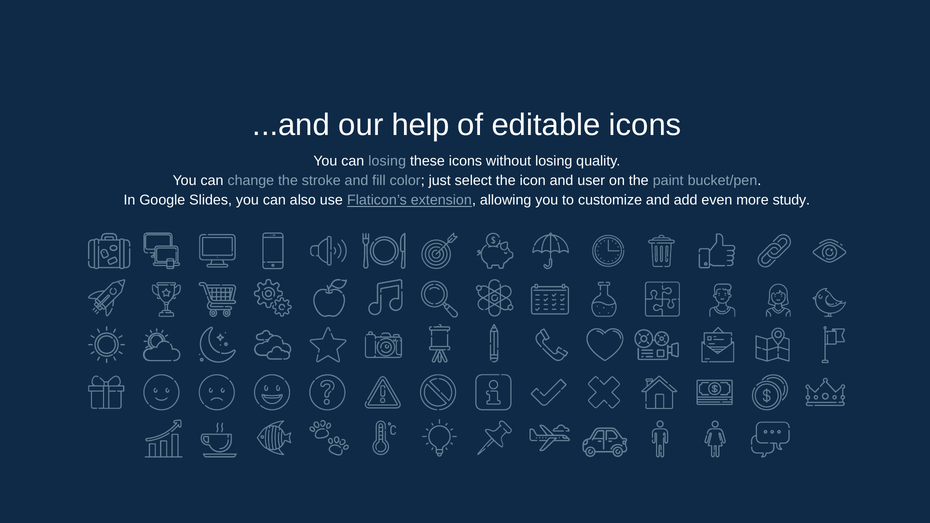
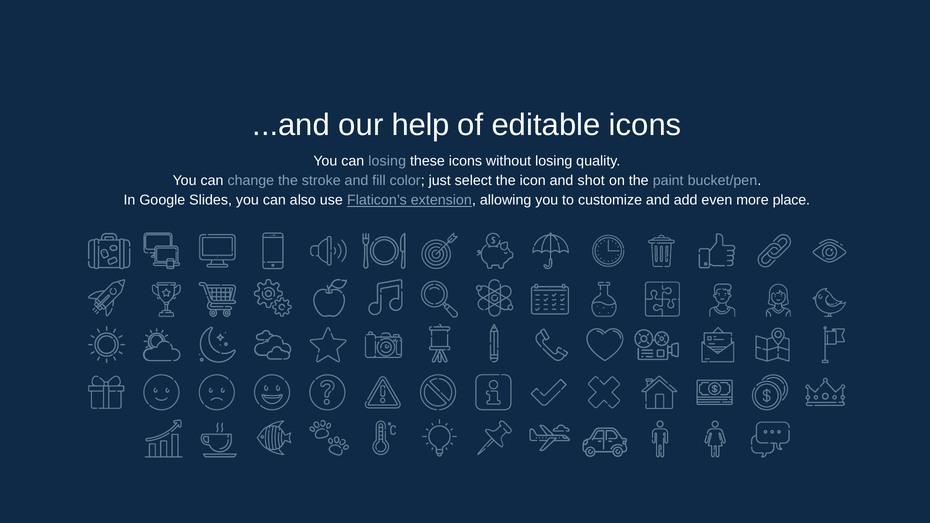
user: user -> shot
study: study -> place
